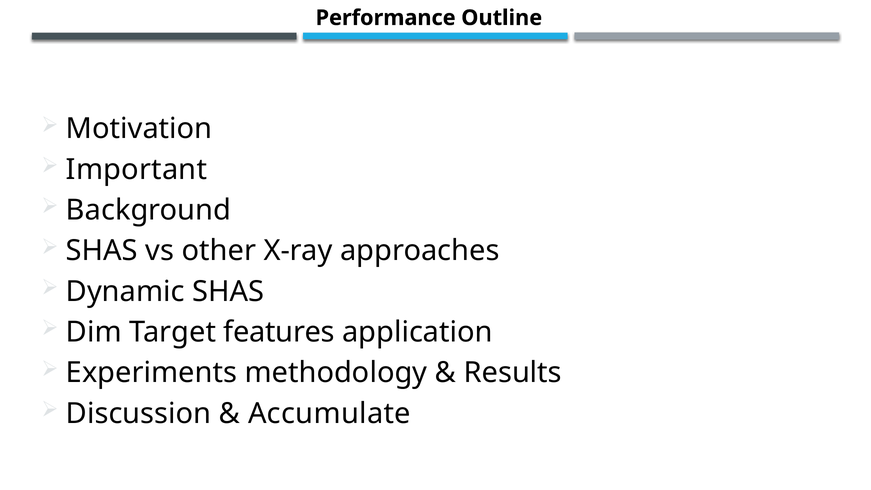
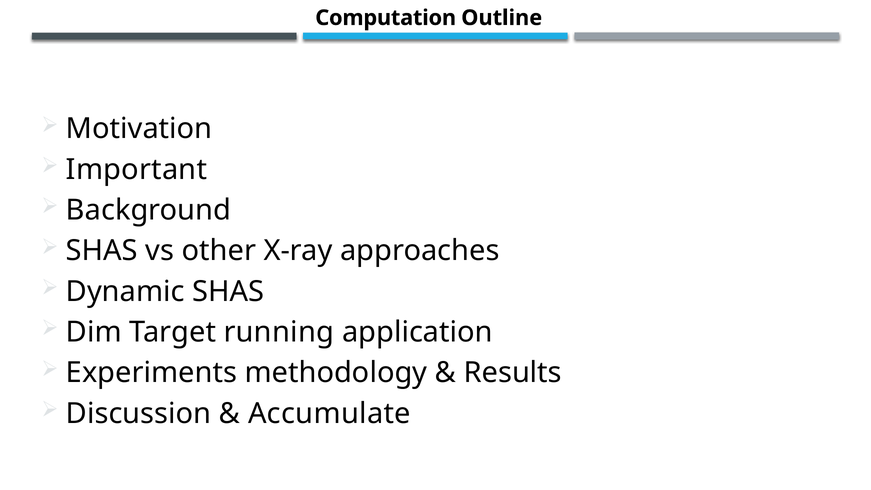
Performance: Performance -> Computation
features: features -> running
